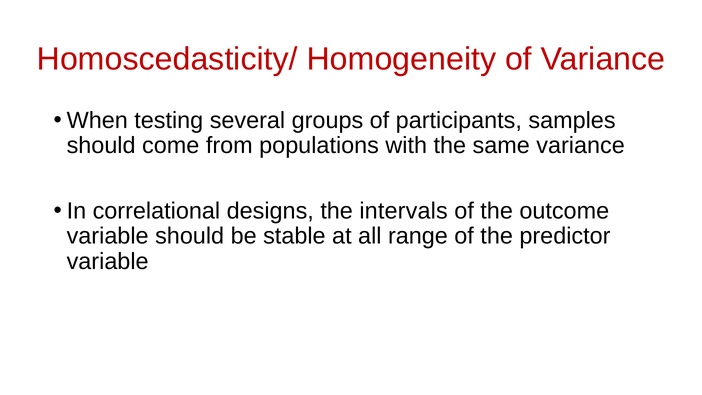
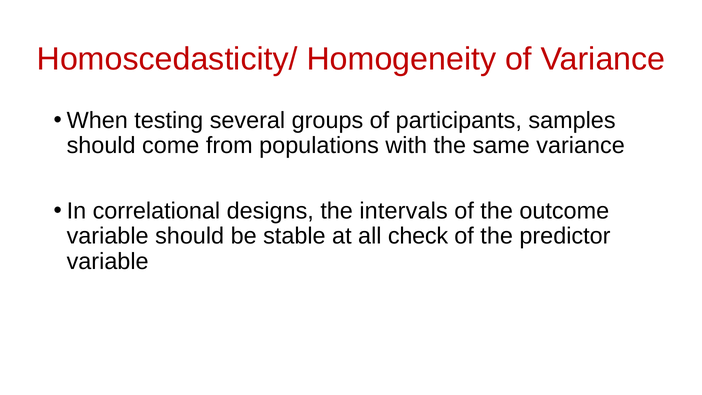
range: range -> check
